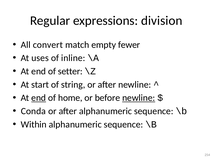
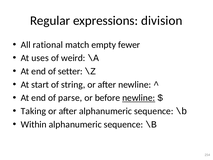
convert: convert -> rational
inline: inline -> weird
end at (39, 98) underline: present -> none
home: home -> parse
Conda: Conda -> Taking
